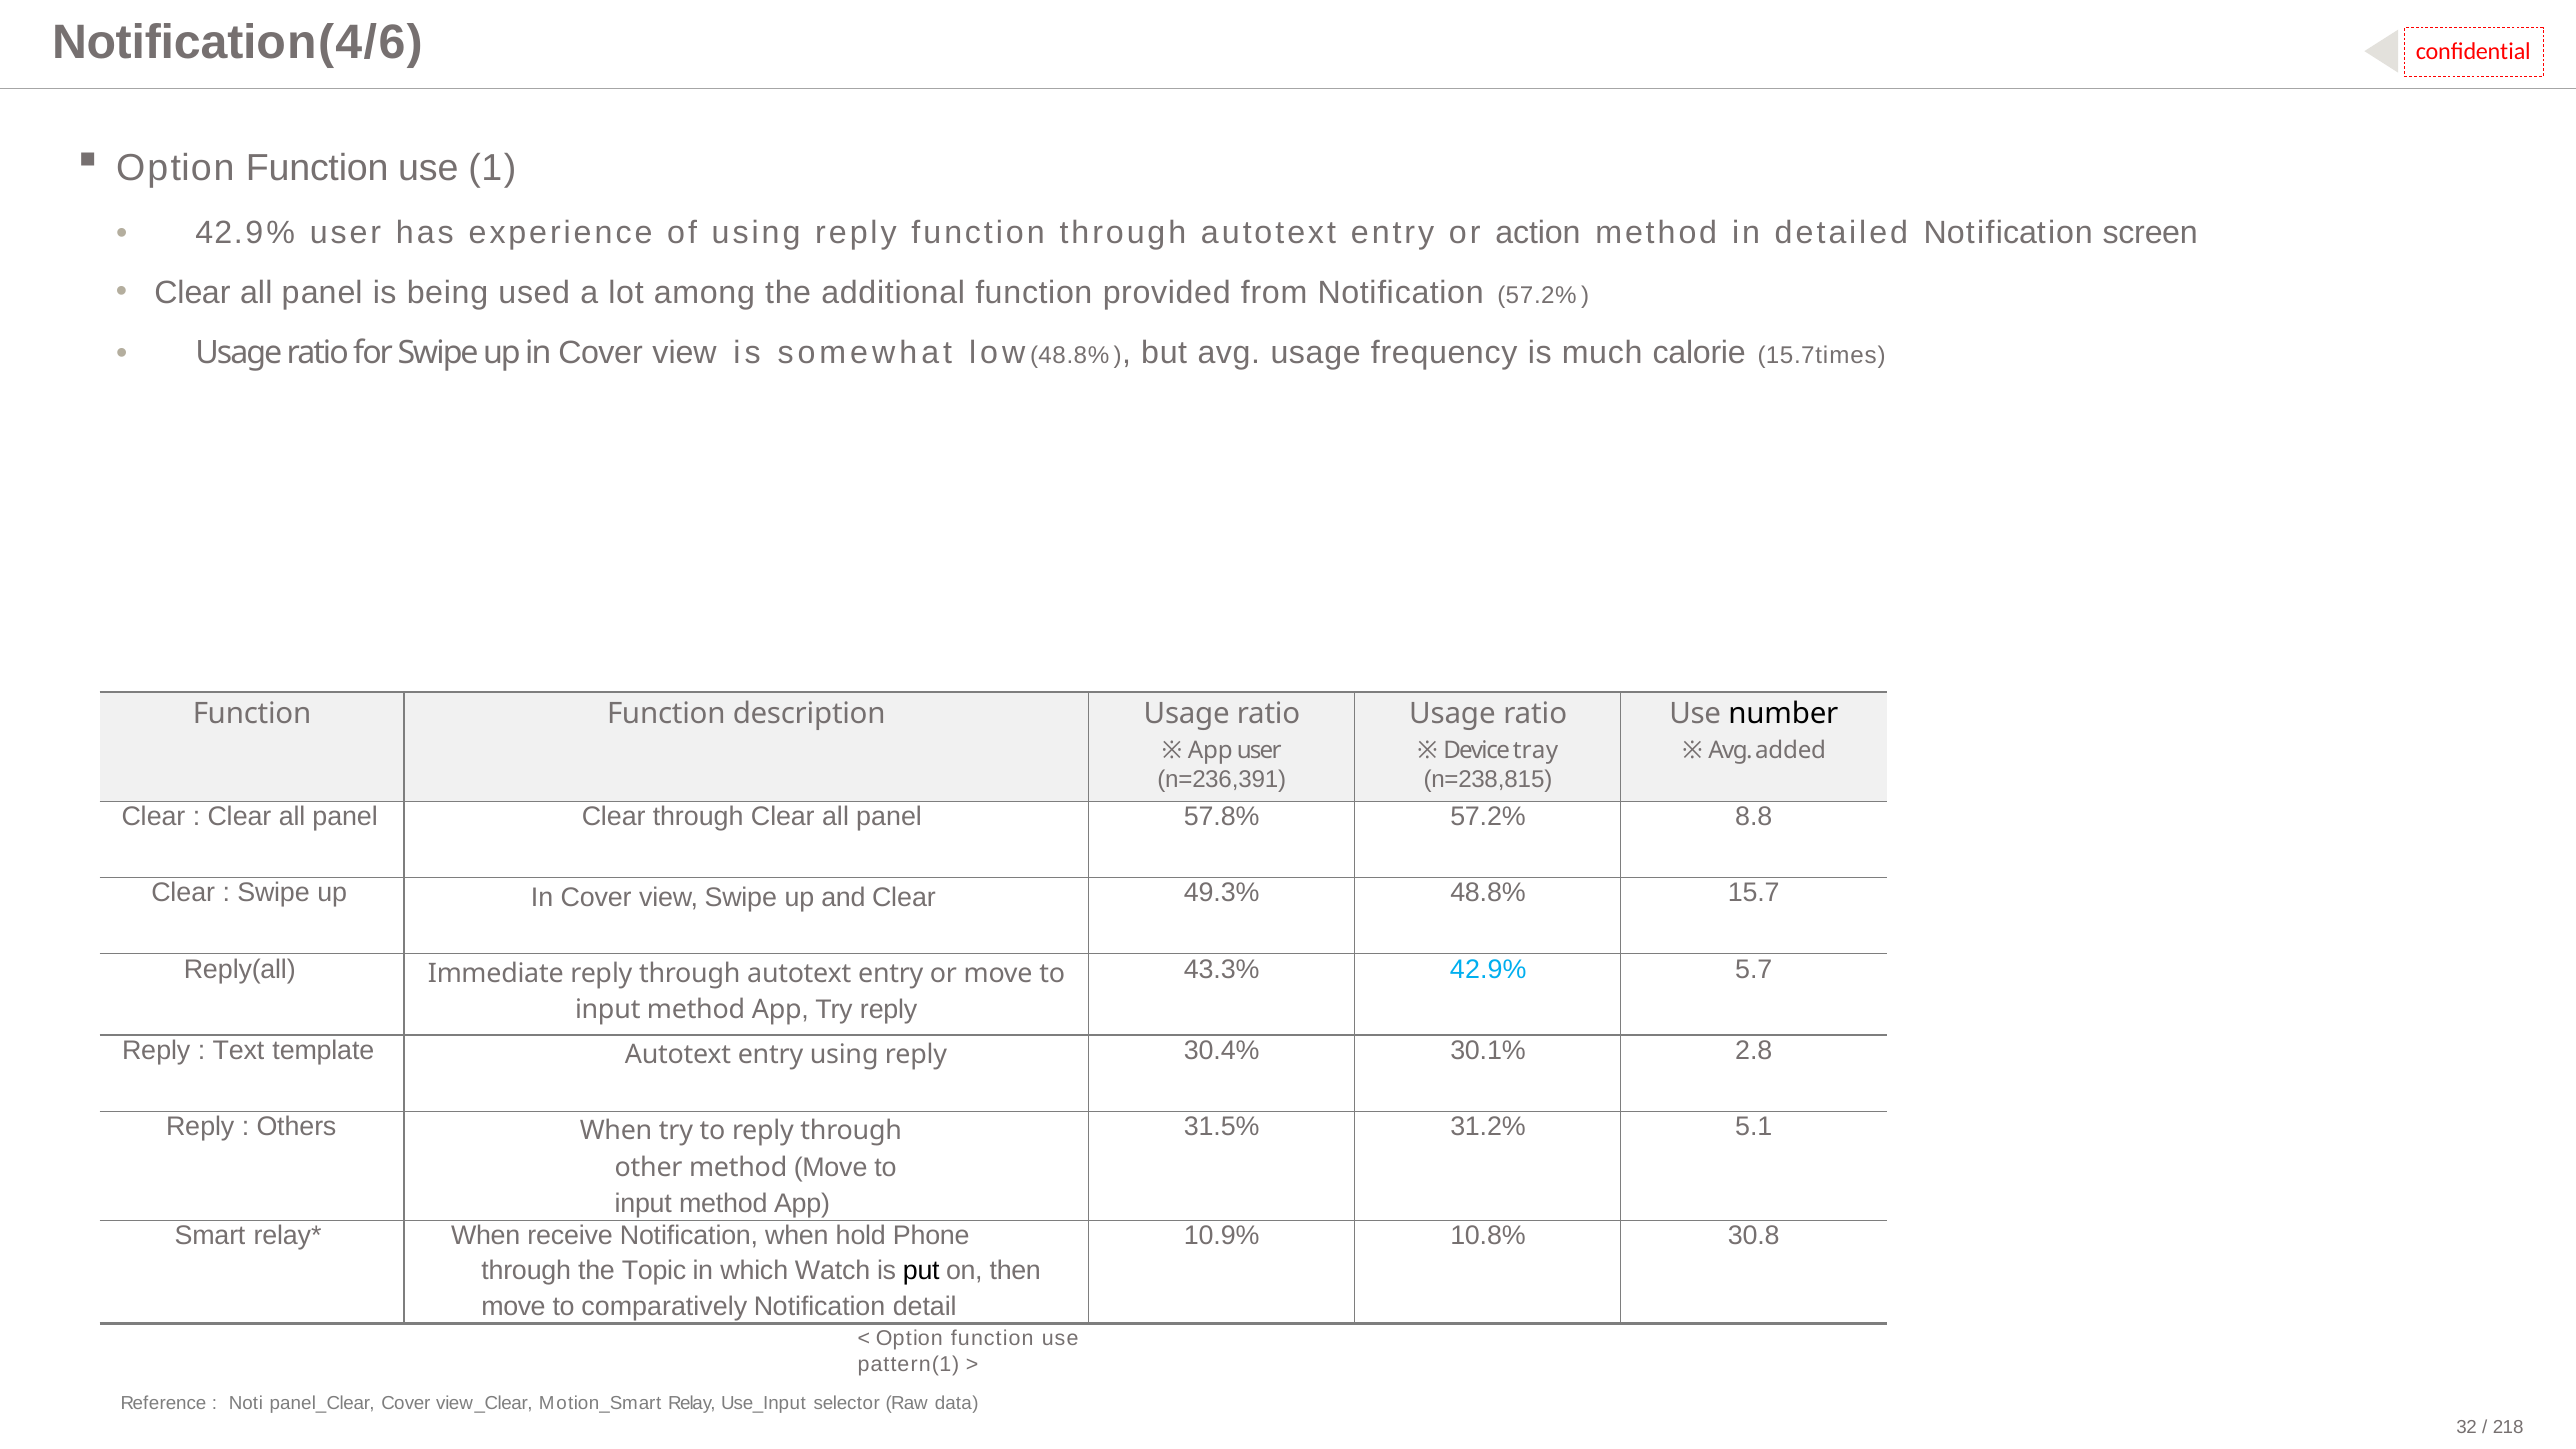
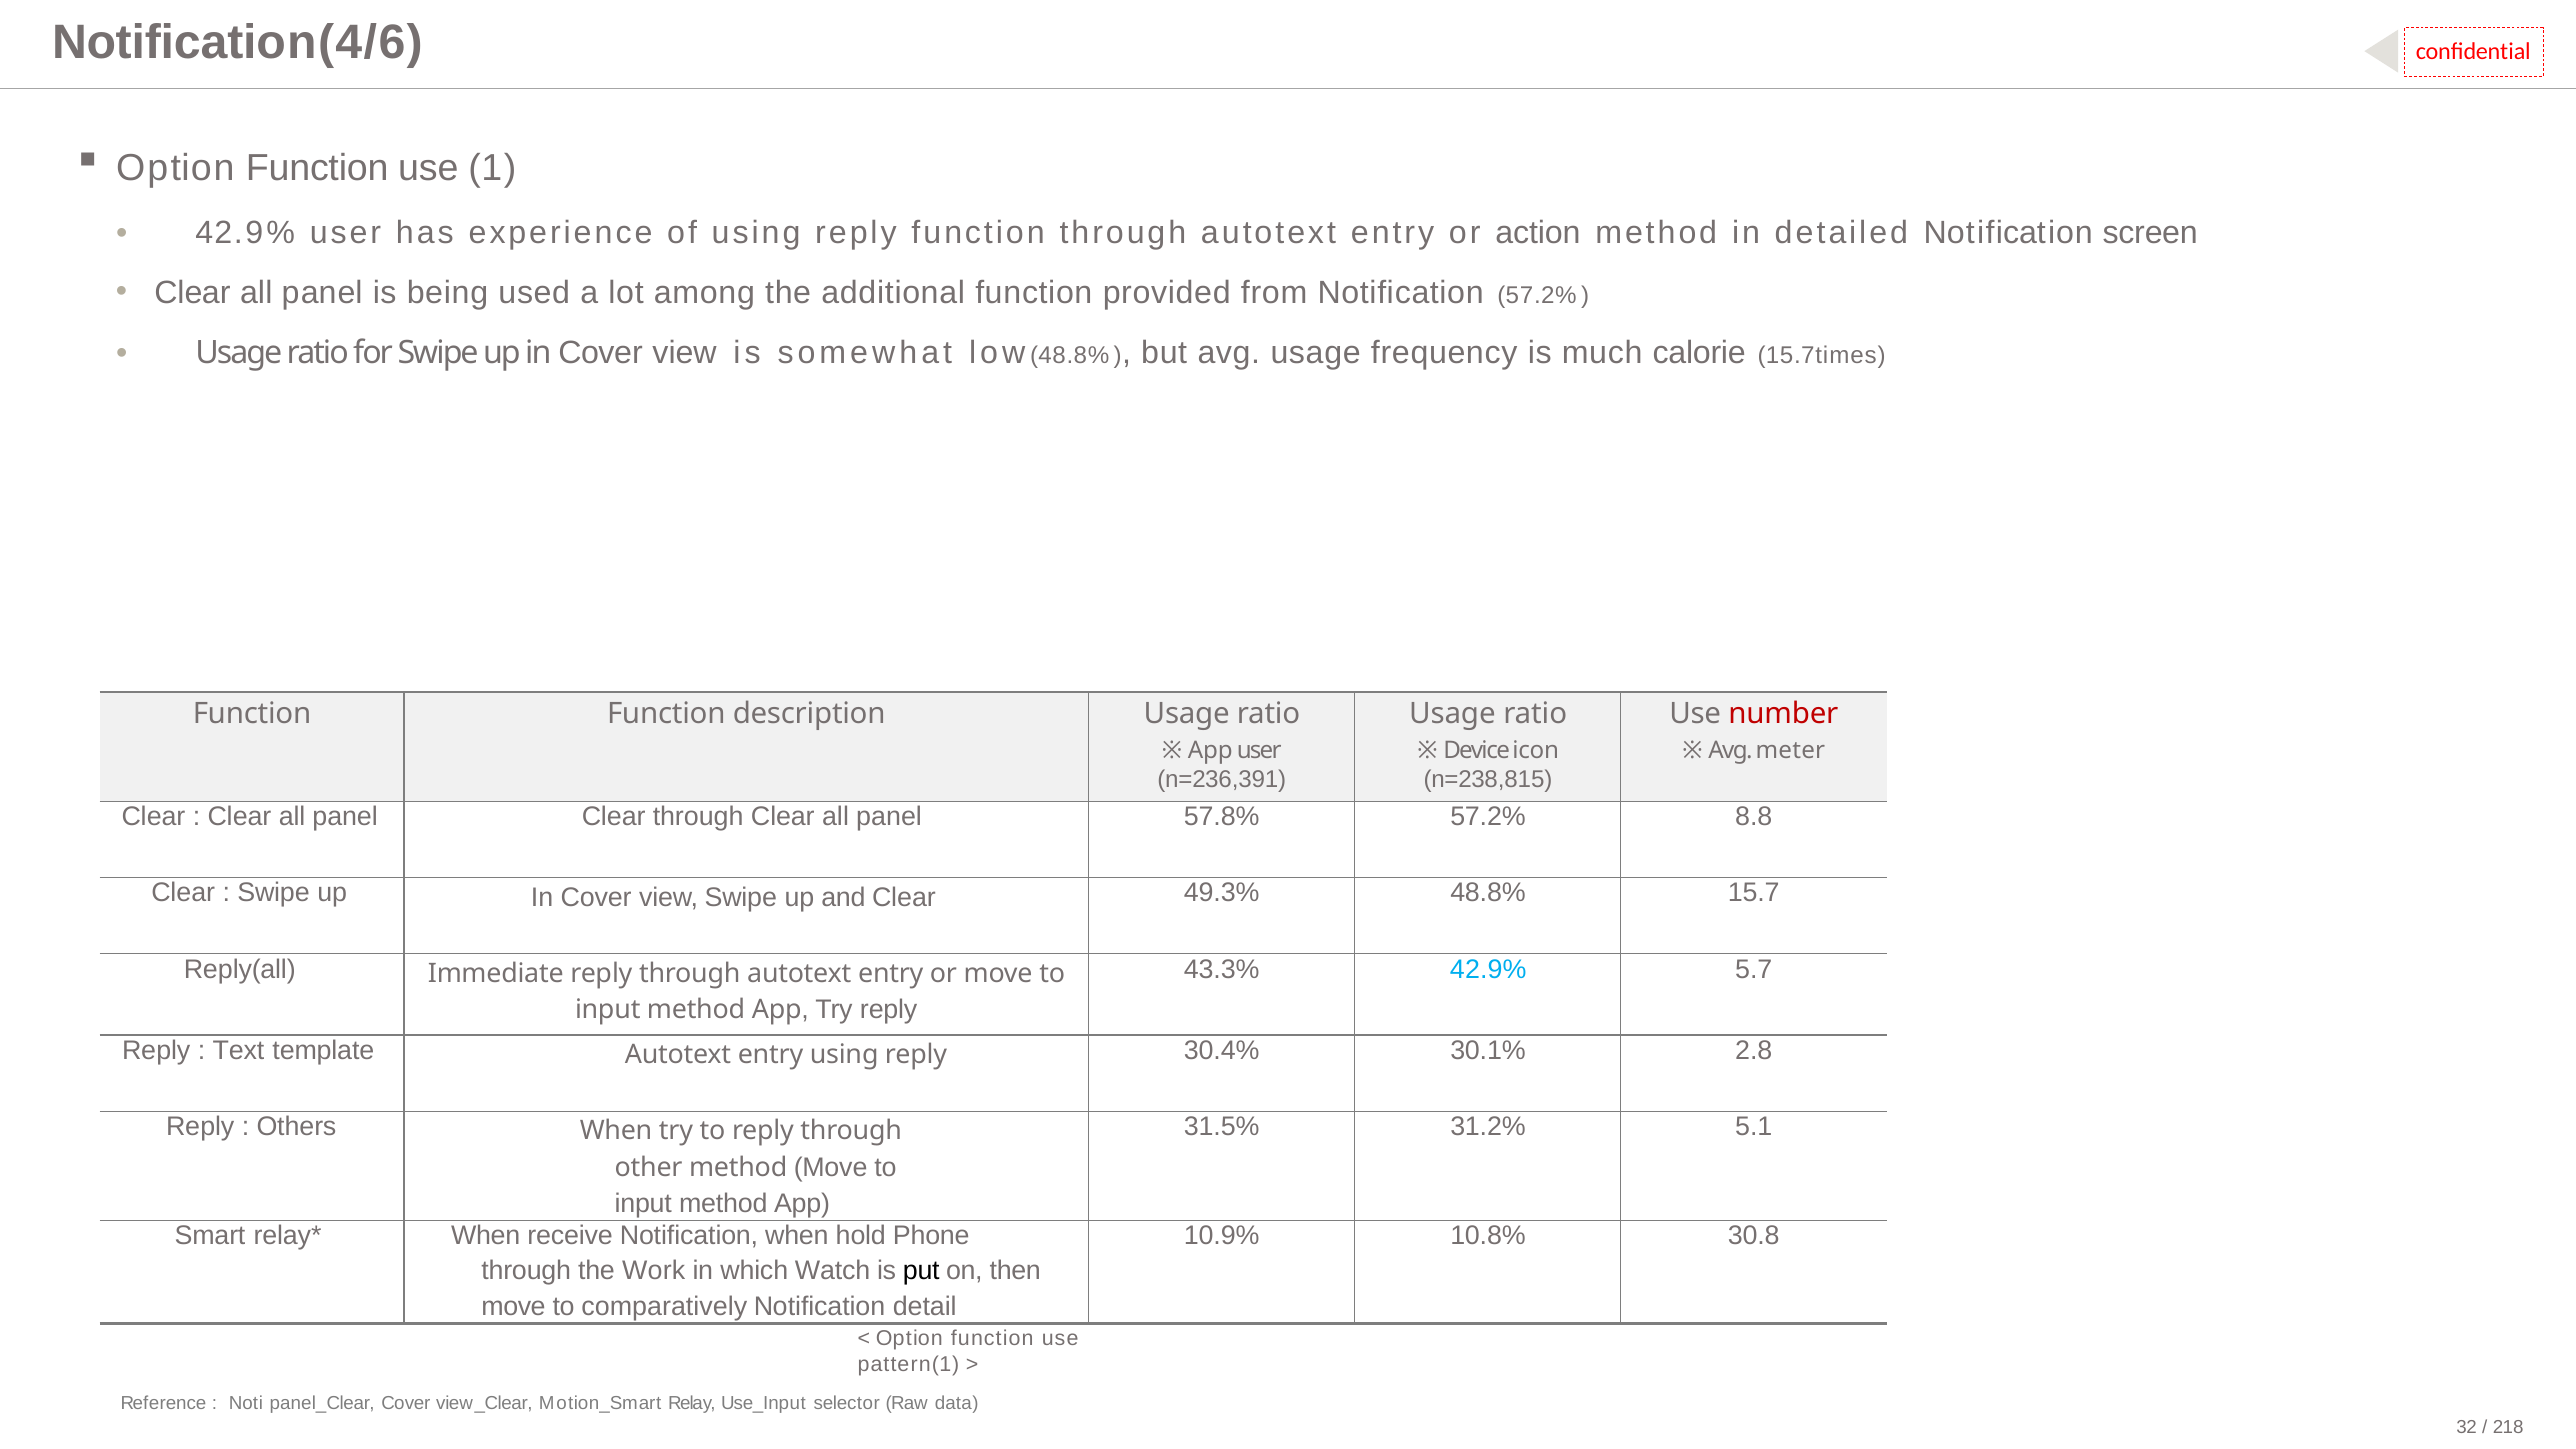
number colour: black -> red
tray: tray -> icon
added: added -> meter
Topic: Topic -> Work
